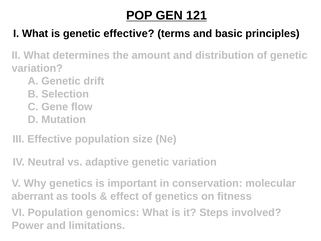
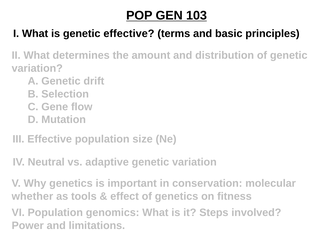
121: 121 -> 103
aberrant: aberrant -> whether
